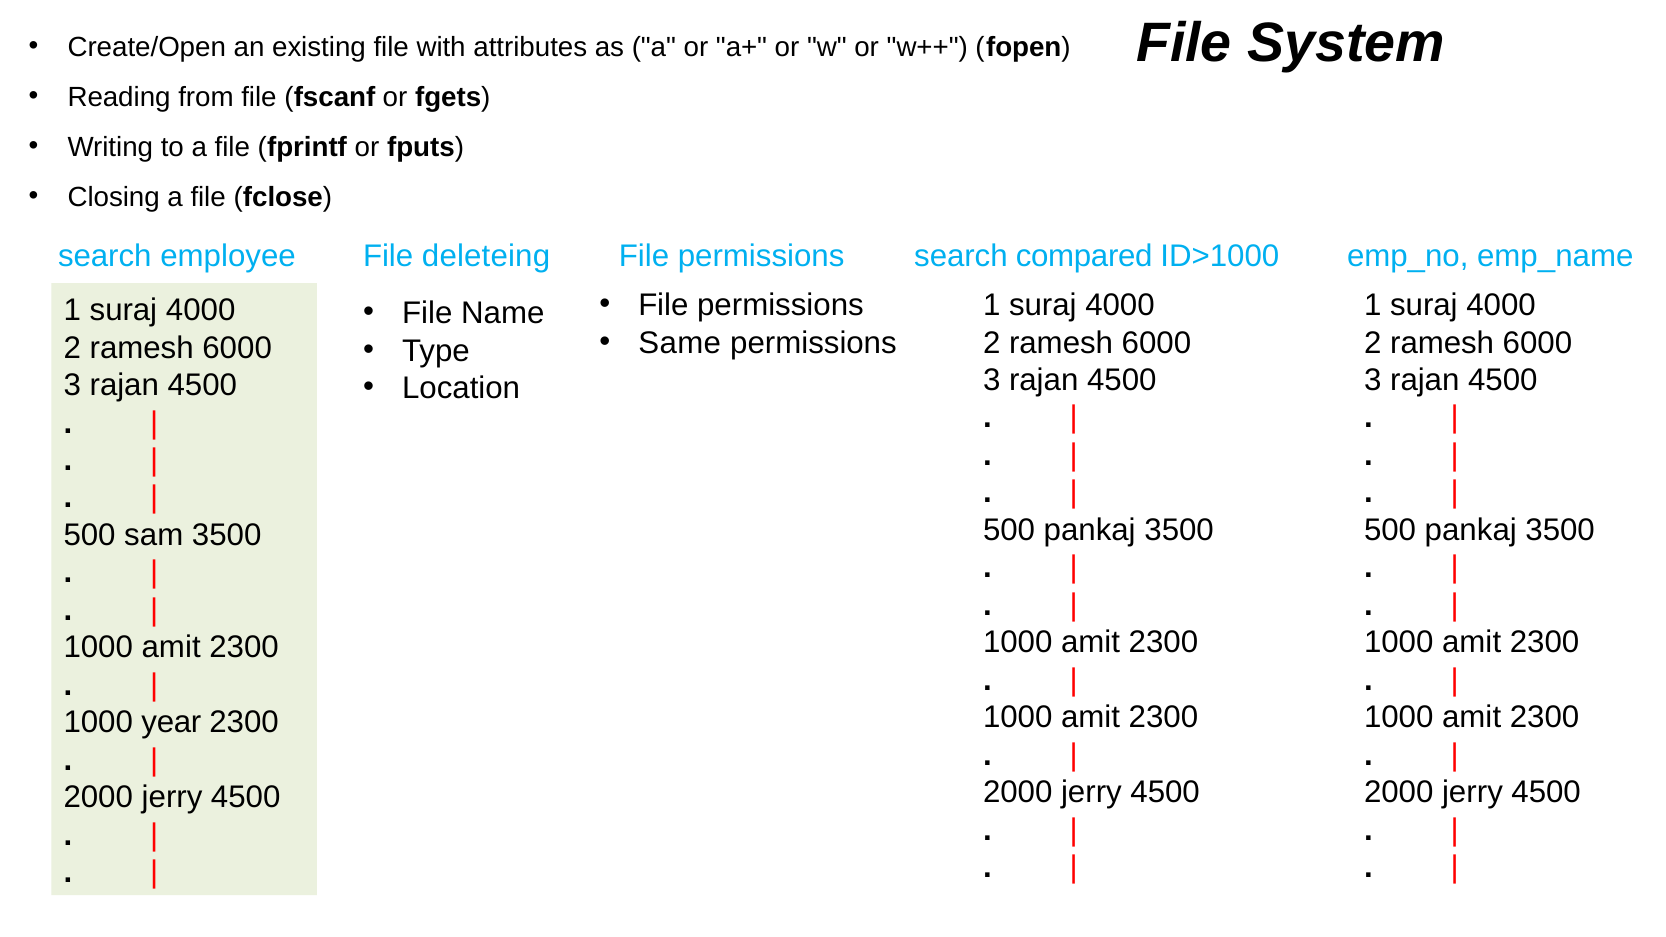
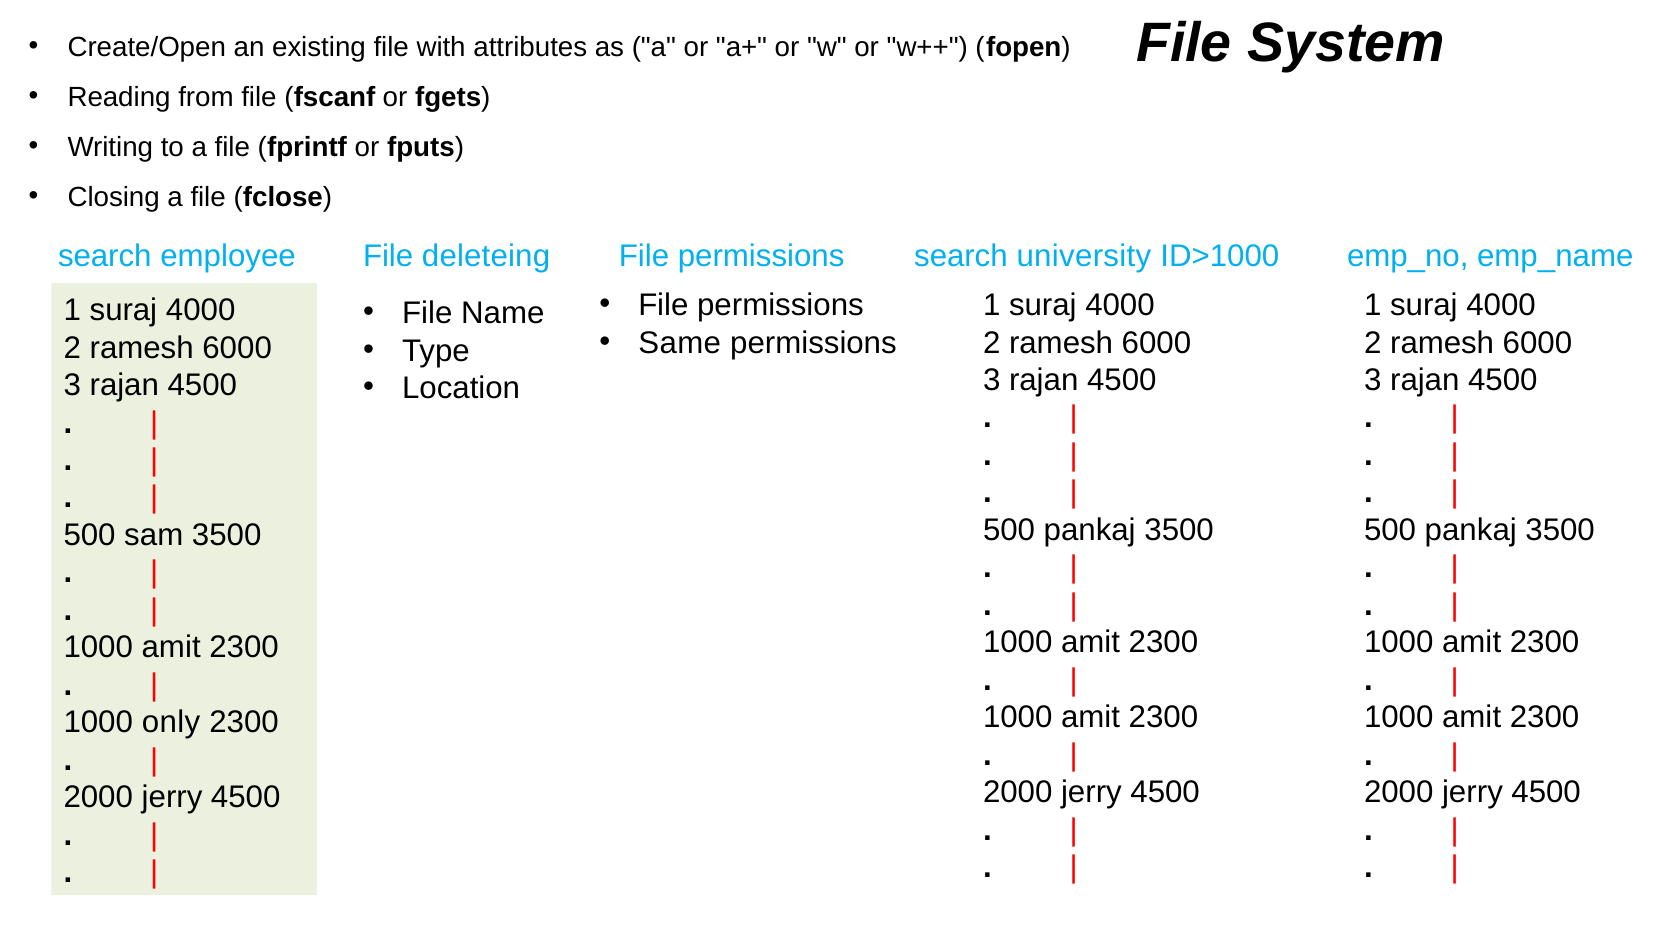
compared: compared -> university
year: year -> only
